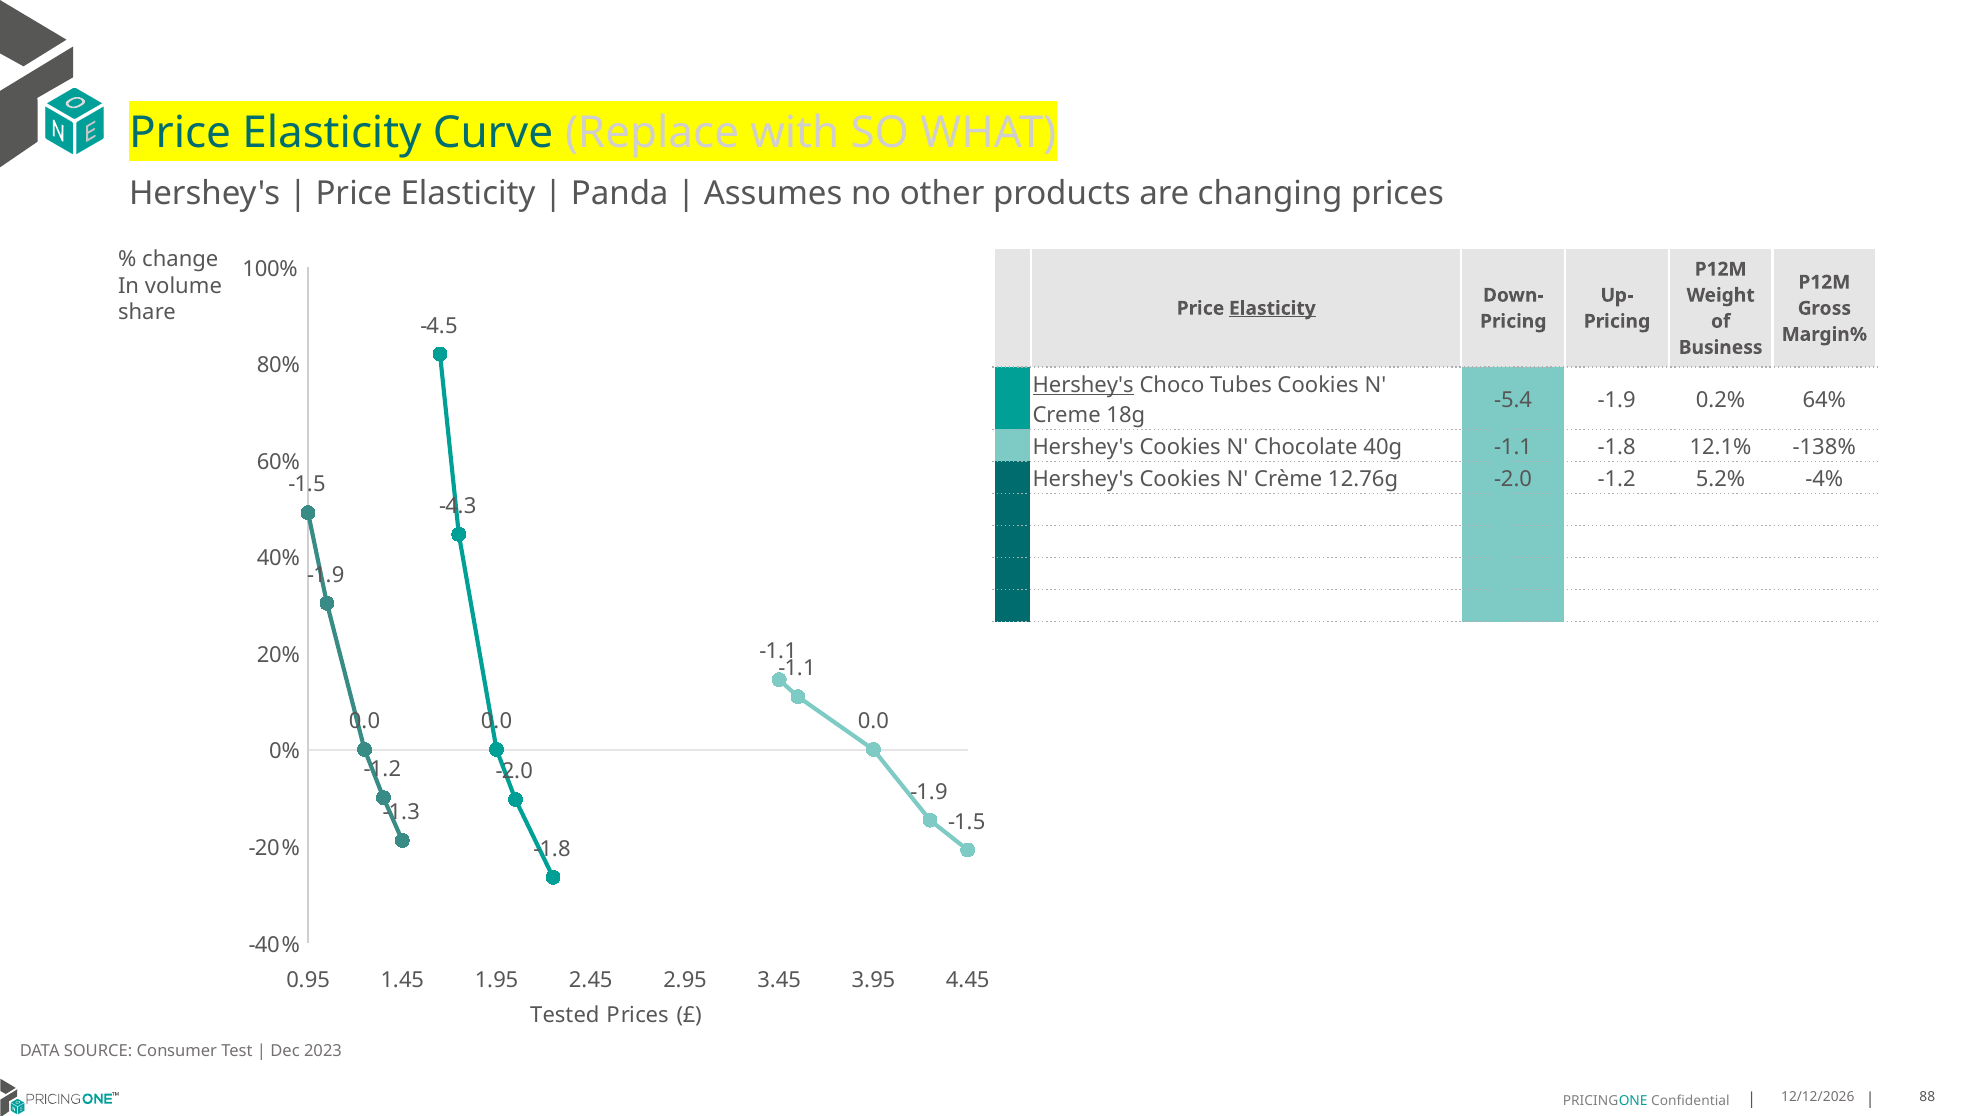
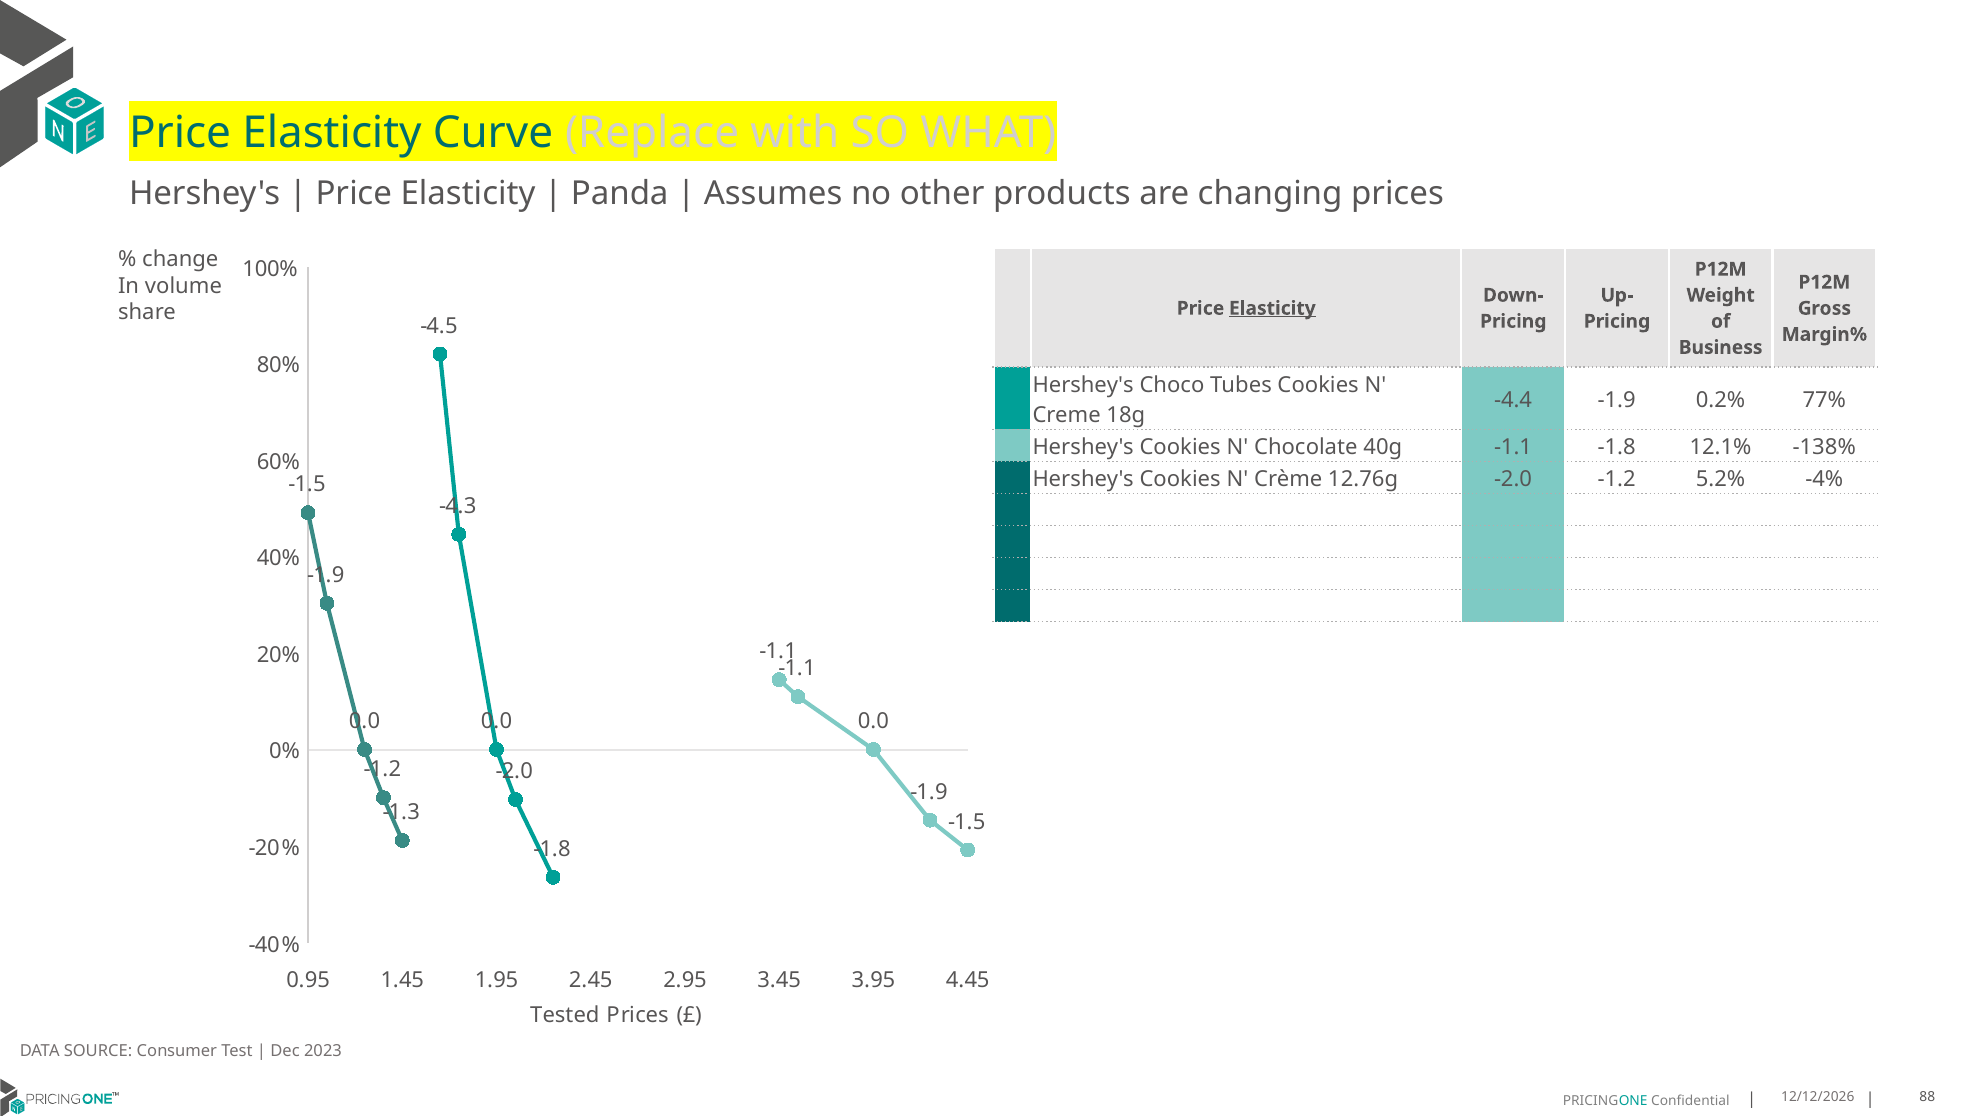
Hershey's at (1083, 385) underline: present -> none
-5.4: -5.4 -> -4.4
64%: 64% -> 77%
